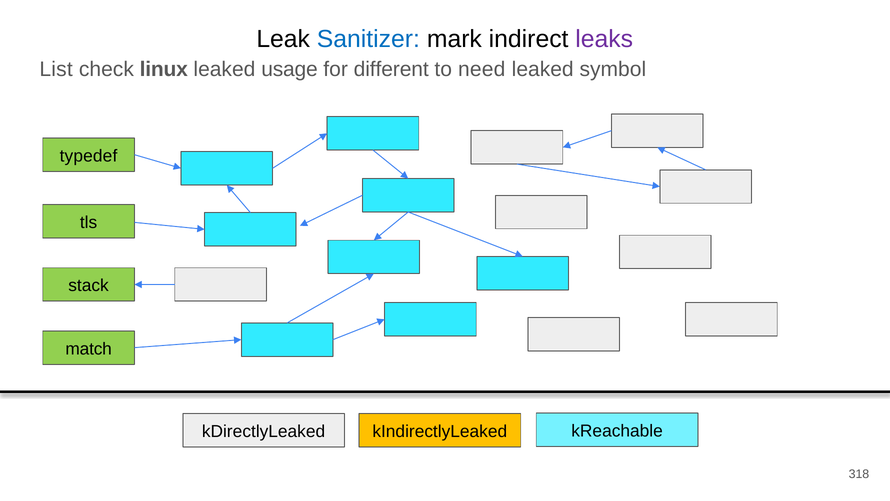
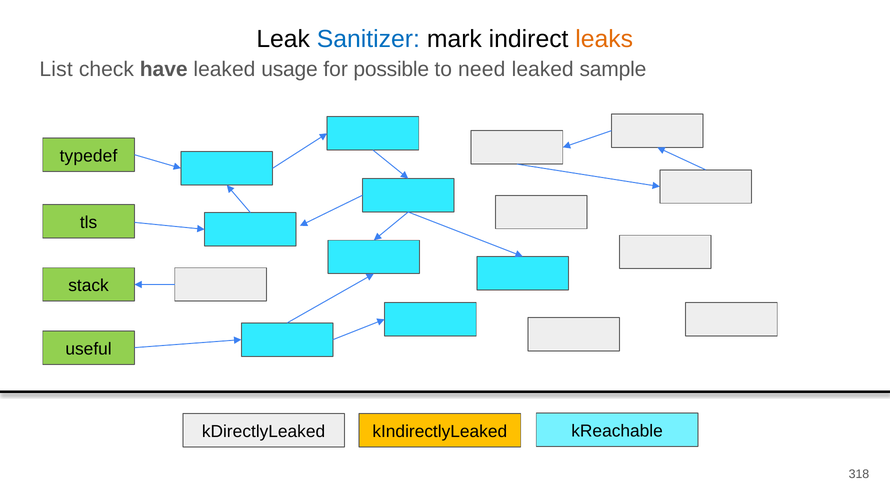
leaks colour: purple -> orange
linux: linux -> have
different: different -> possible
symbol: symbol -> sample
match: match -> useful
